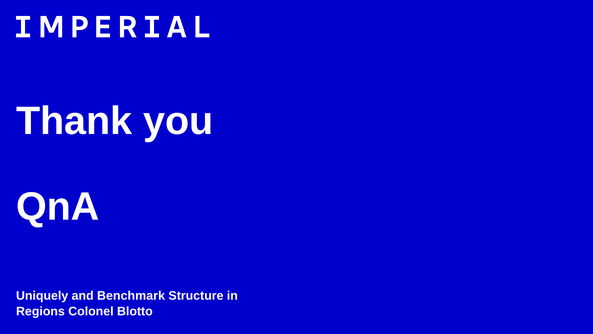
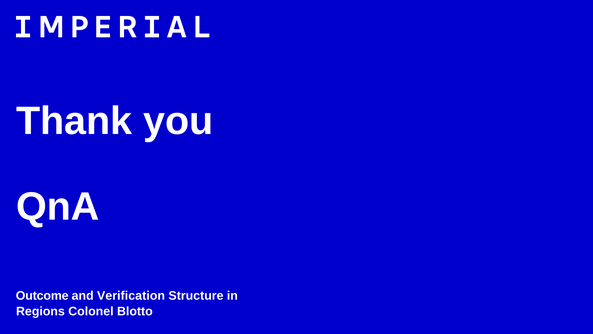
Uniquely: Uniquely -> Outcome
Benchmark: Benchmark -> Verification
